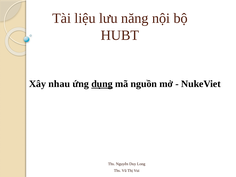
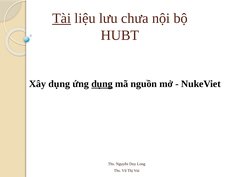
Tài underline: none -> present
năng: năng -> chưa
Xây nhau: nhau -> dụng
